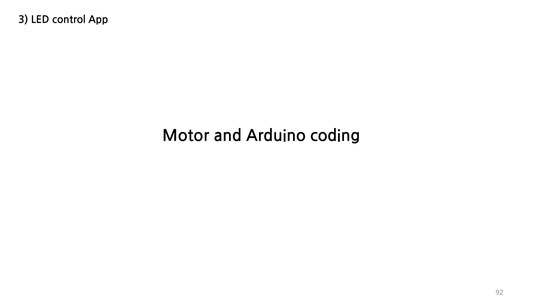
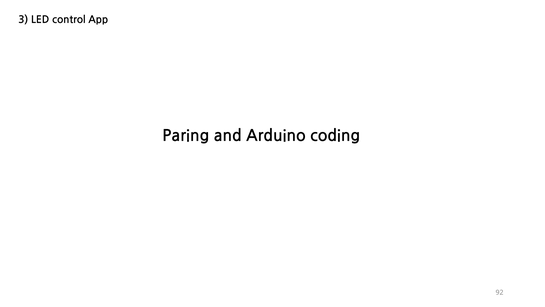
Motor: Motor -> Paring
